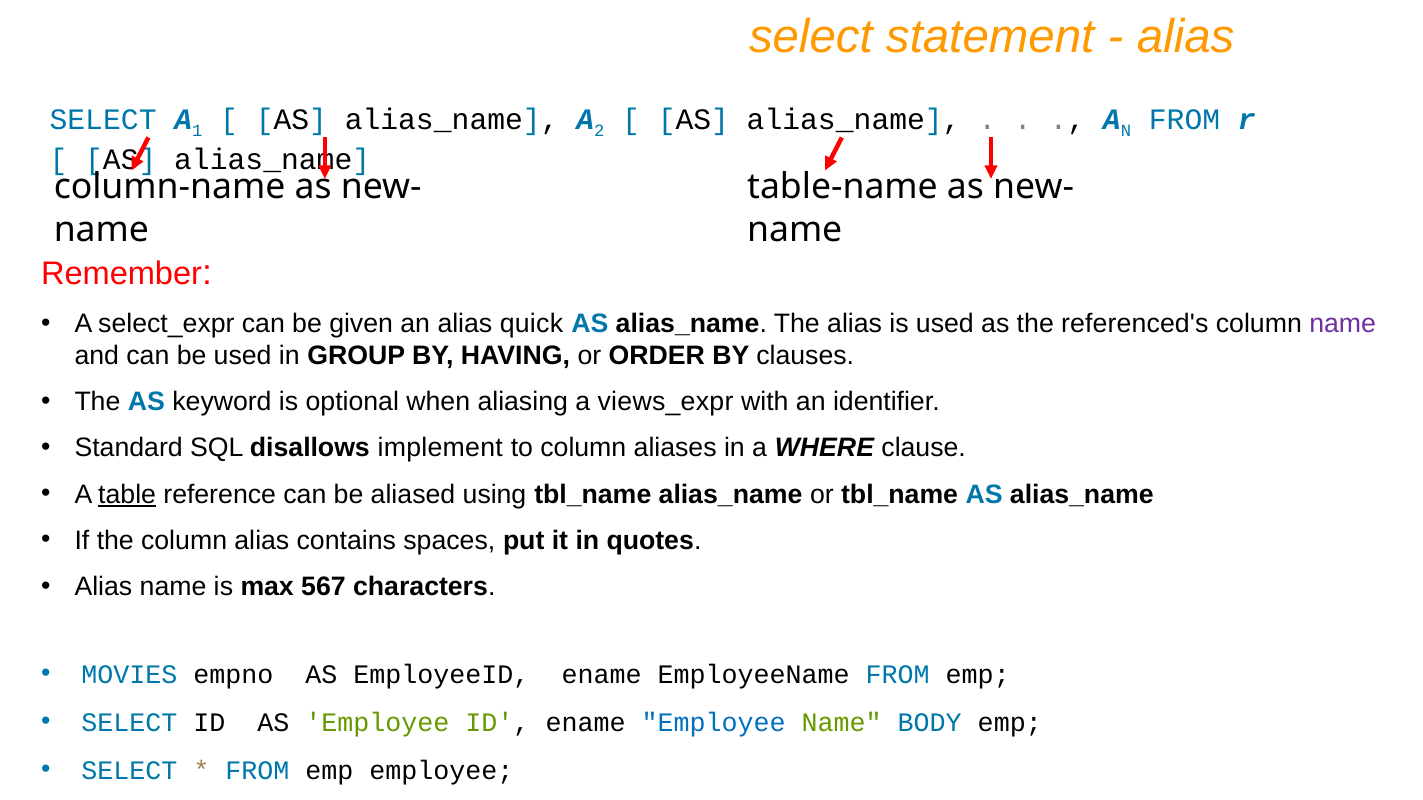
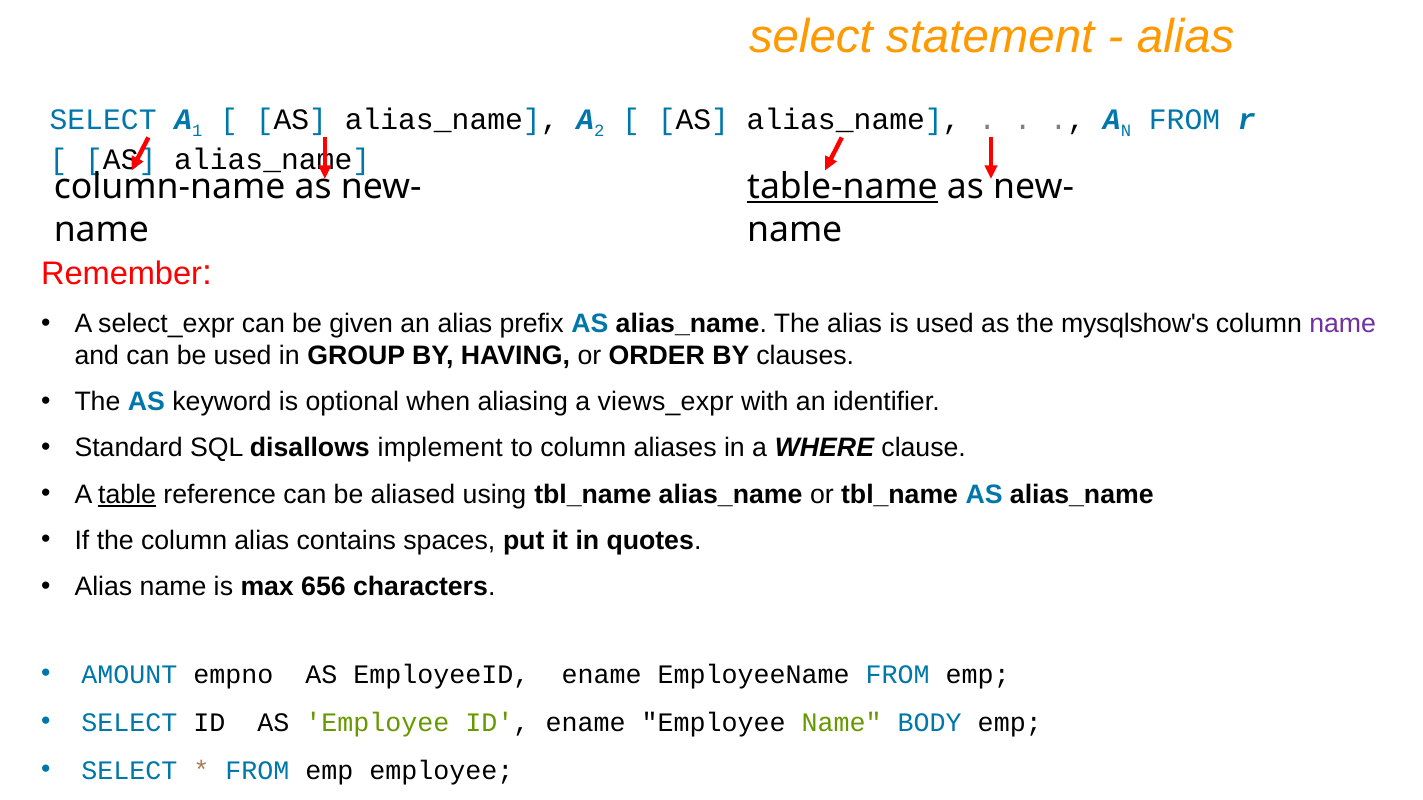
table-name underline: none -> present
quick: quick -> prefix
referenced's: referenced's -> mysqlshow's
567: 567 -> 656
MOVIES: MOVIES -> AMOUNT
Employee at (714, 723) colour: blue -> black
